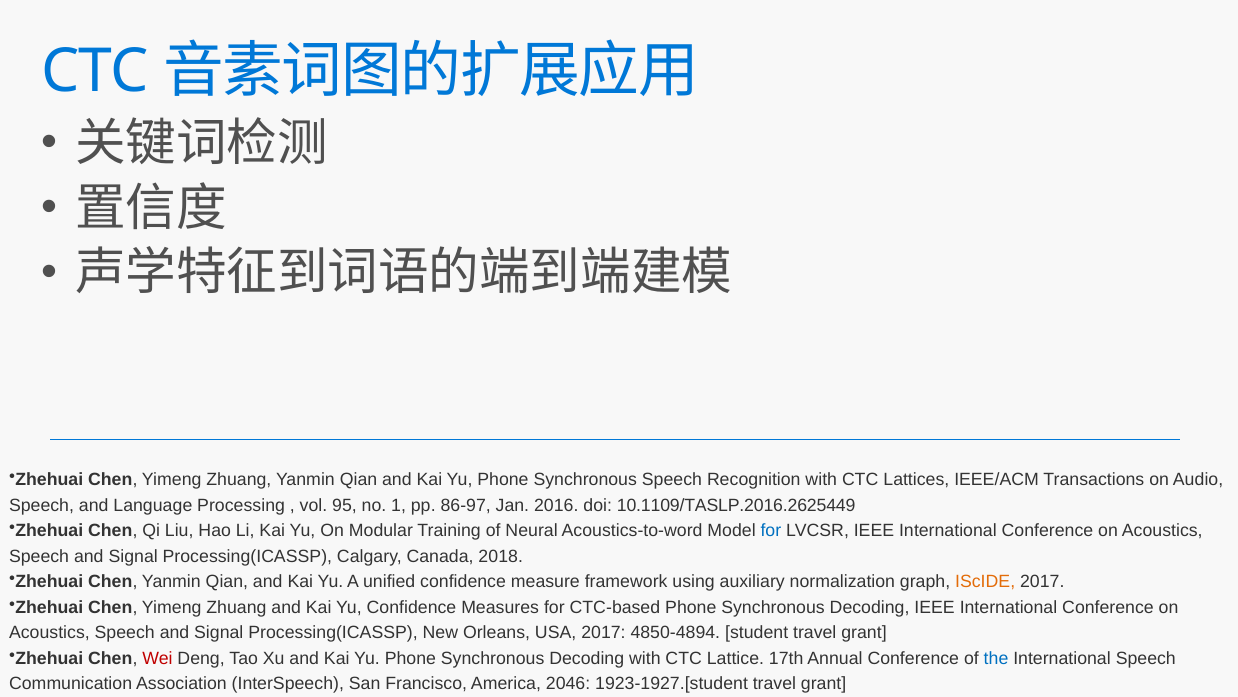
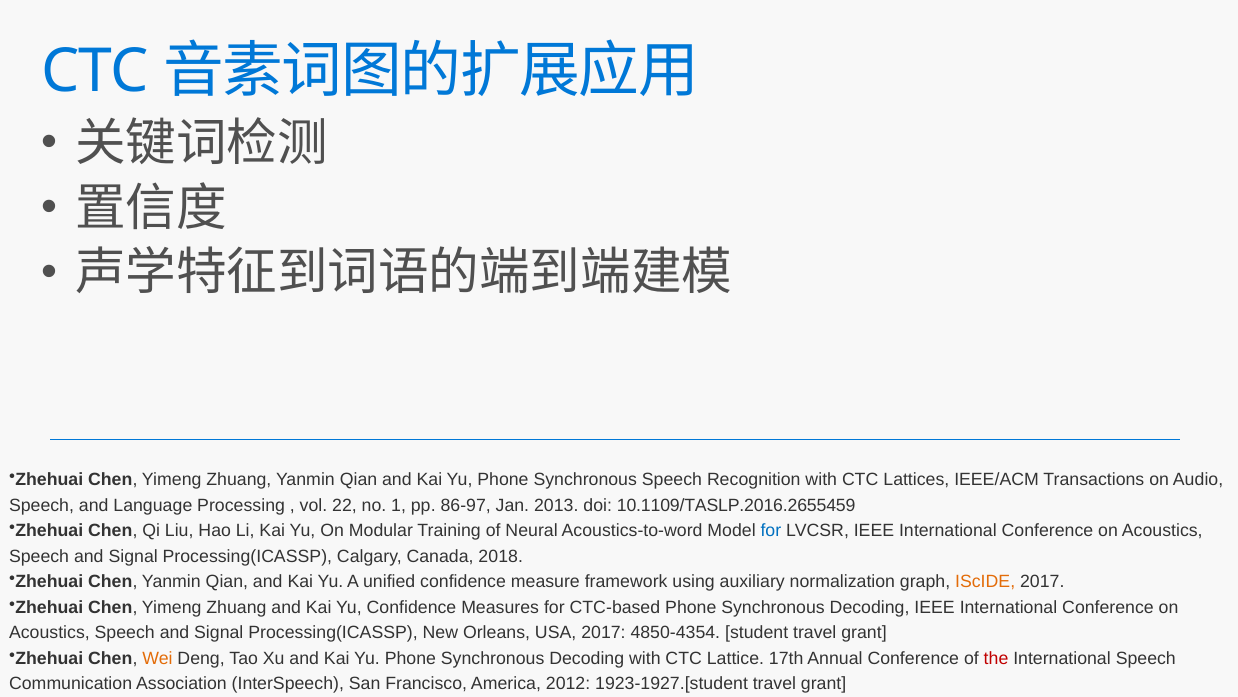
95: 95 -> 22
2016: 2016 -> 2013
10.1109/TASLP.2016.2625449: 10.1109/TASLP.2016.2625449 -> 10.1109/TASLP.2016.2655459
4850-4894: 4850-4894 -> 4850-4354
Wei colour: red -> orange
the colour: blue -> red
2046: 2046 -> 2012
